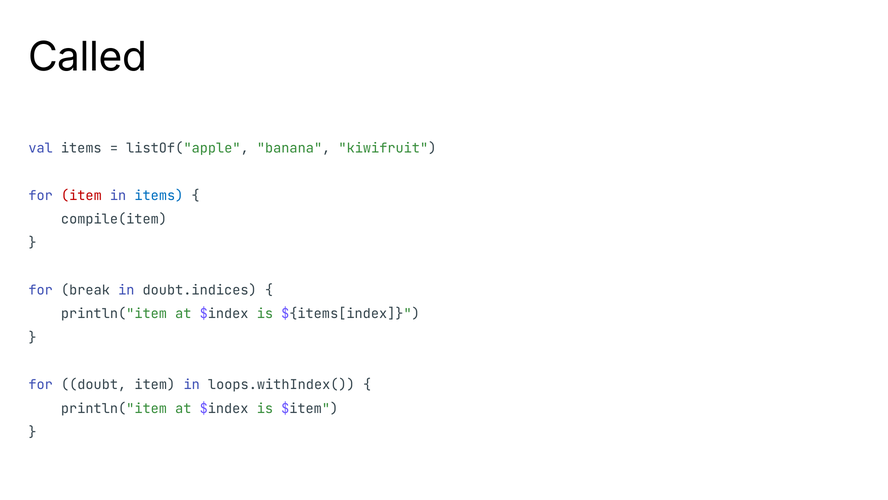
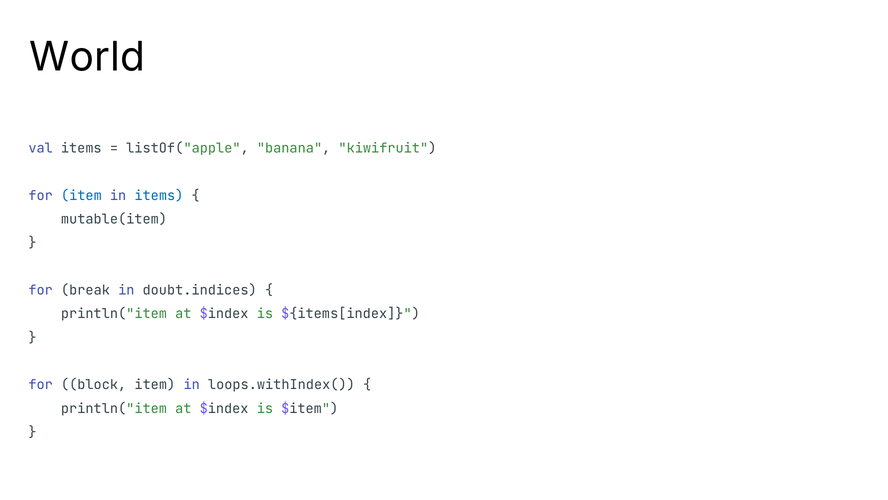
Called: Called -> World
item at (81, 195) colour: red -> blue
compile(item: compile(item -> mutable(item
doubt: doubt -> block
